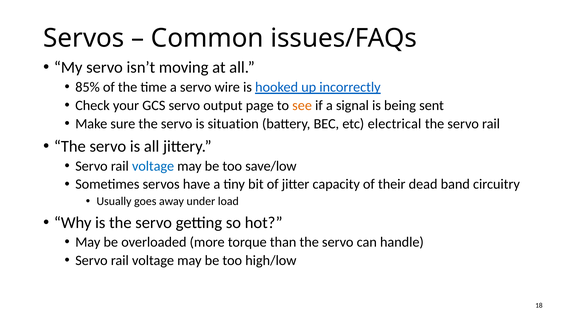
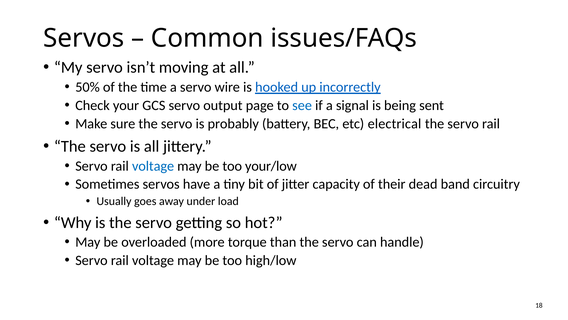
85%: 85% -> 50%
see colour: orange -> blue
situation: situation -> probably
save/low: save/low -> your/low
